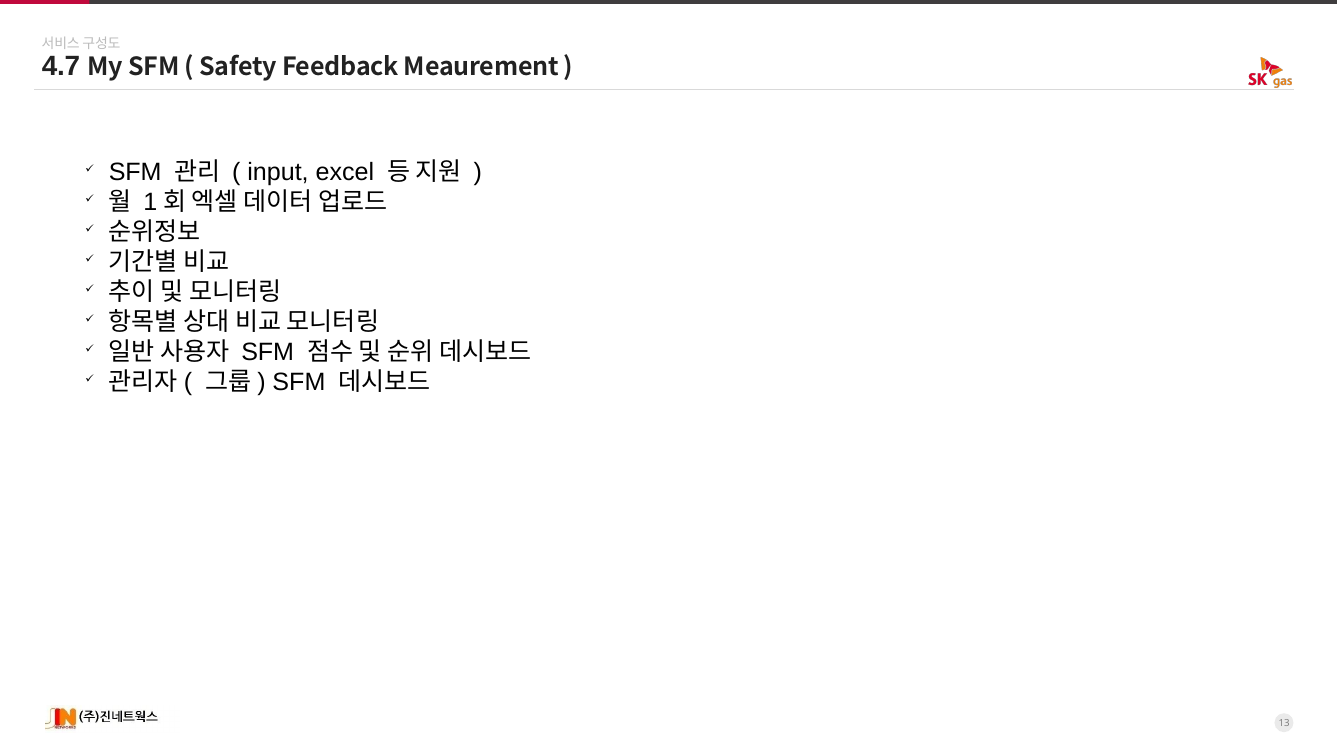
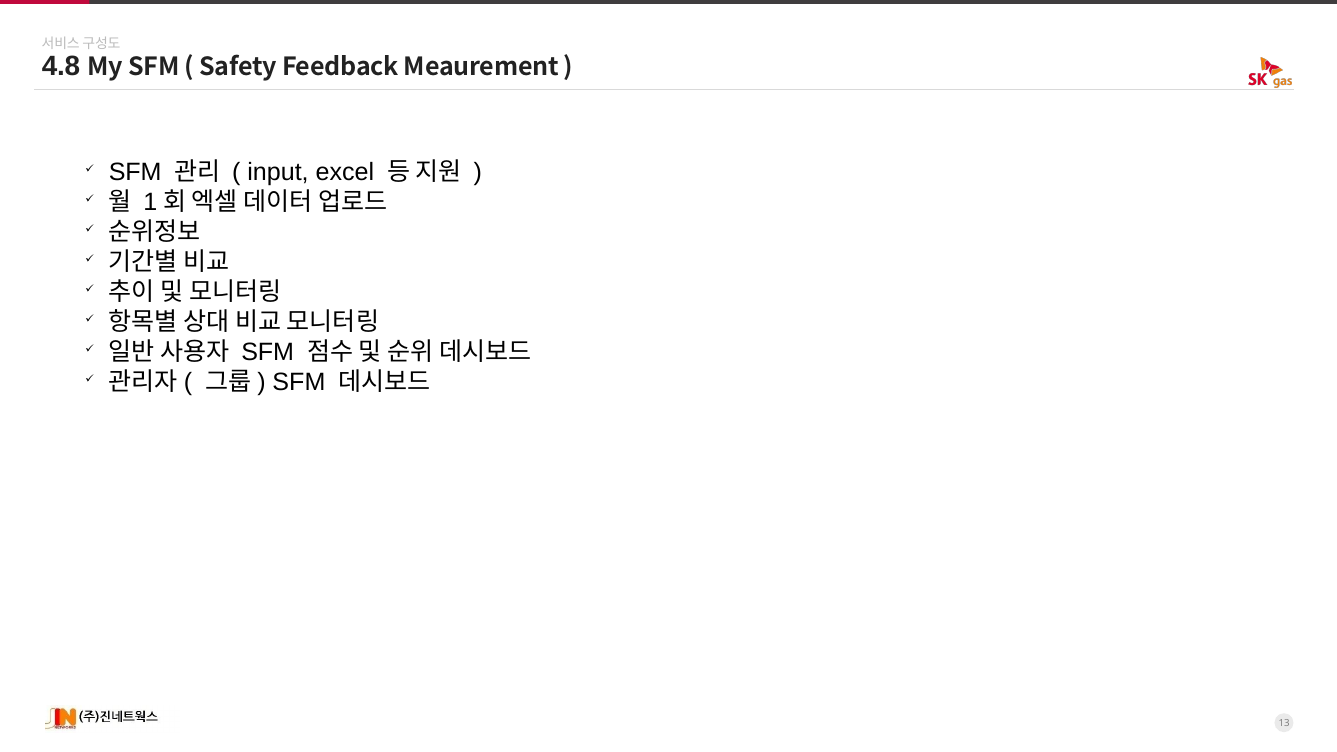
4.7: 4.7 -> 4.8
